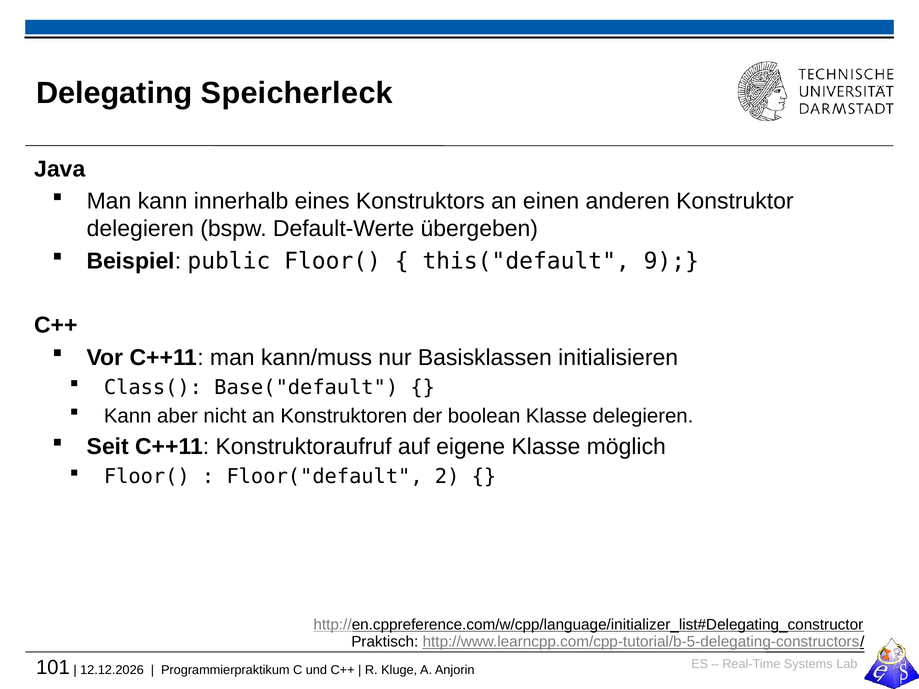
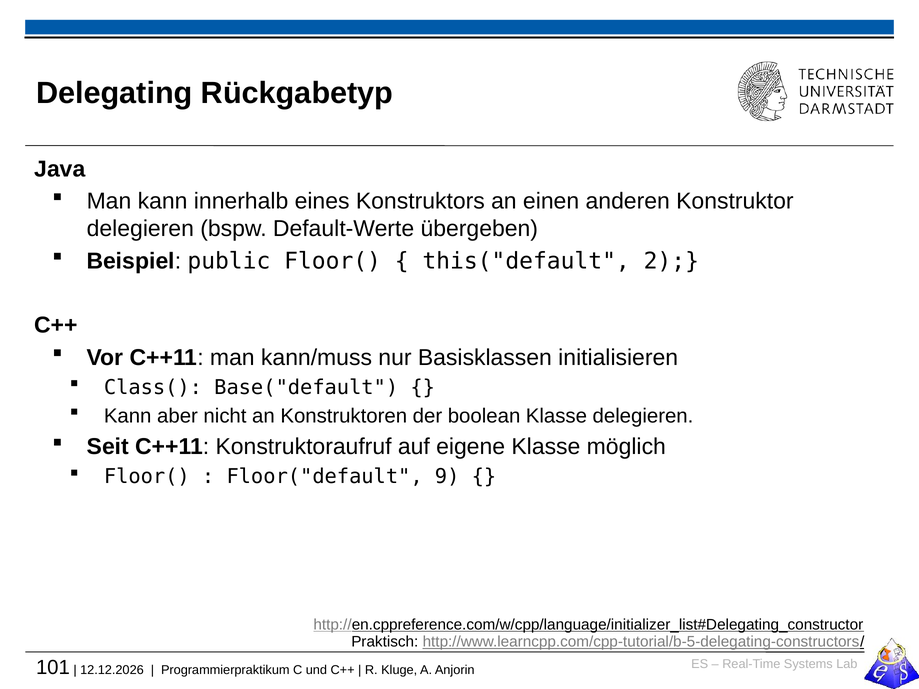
Speicherleck: Speicherleck -> Rückgabetyp
9: 9 -> 2
2: 2 -> 9
